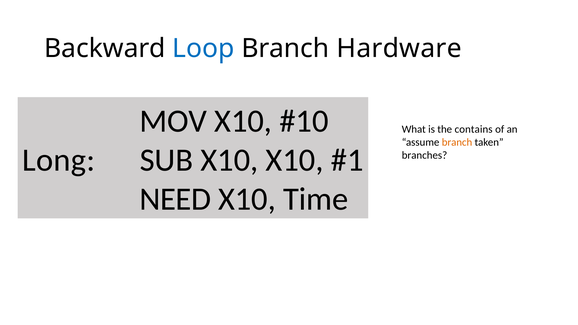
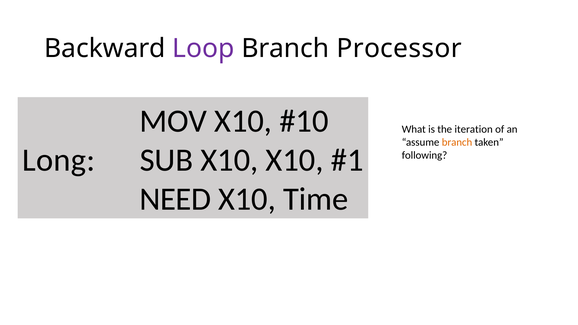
Loop colour: blue -> purple
Hardware: Hardware -> Processor
contains: contains -> iteration
branches: branches -> following
